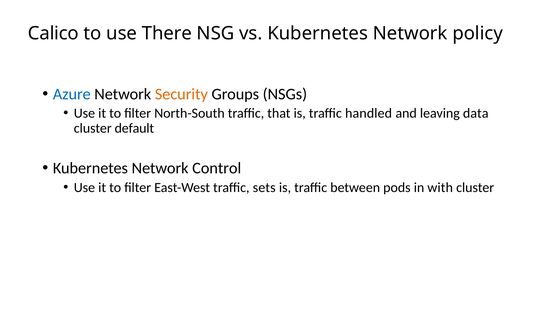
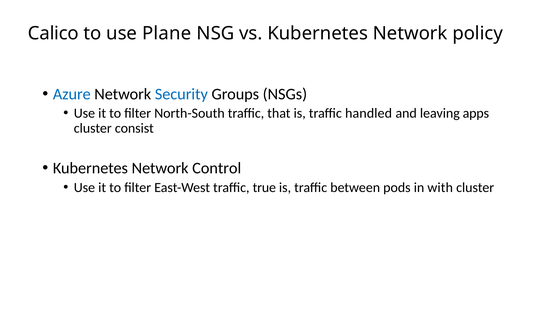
There: There -> Plane
Security colour: orange -> blue
data: data -> apps
default: default -> consist
sets: sets -> true
